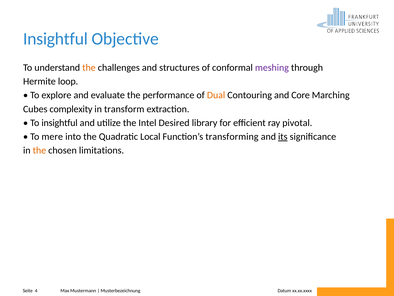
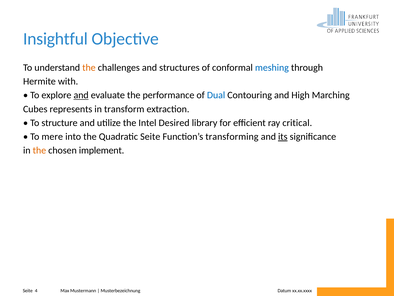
meshing colour: purple -> blue
loop: loop -> with
and at (81, 95) underline: none -> present
Dual colour: orange -> blue
Core: Core -> High
complexity: complexity -> represents
To insightful: insightful -> structure
pivotal: pivotal -> critical
Quadratic Local: Local -> Seite
limitations: limitations -> implement
